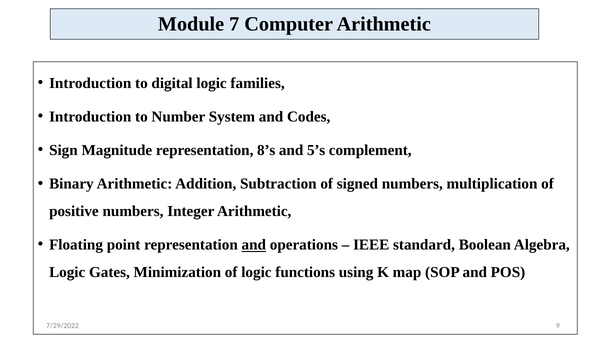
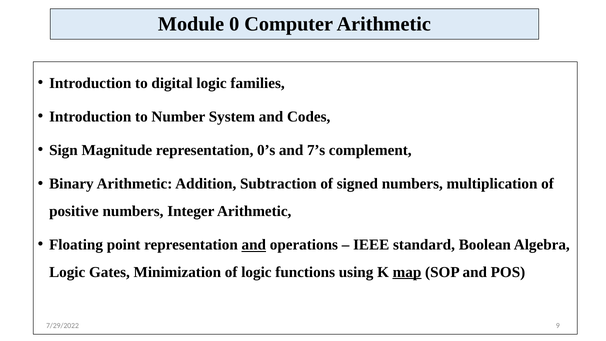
7: 7 -> 0
8’s: 8’s -> 0’s
5’s: 5’s -> 7’s
map underline: none -> present
